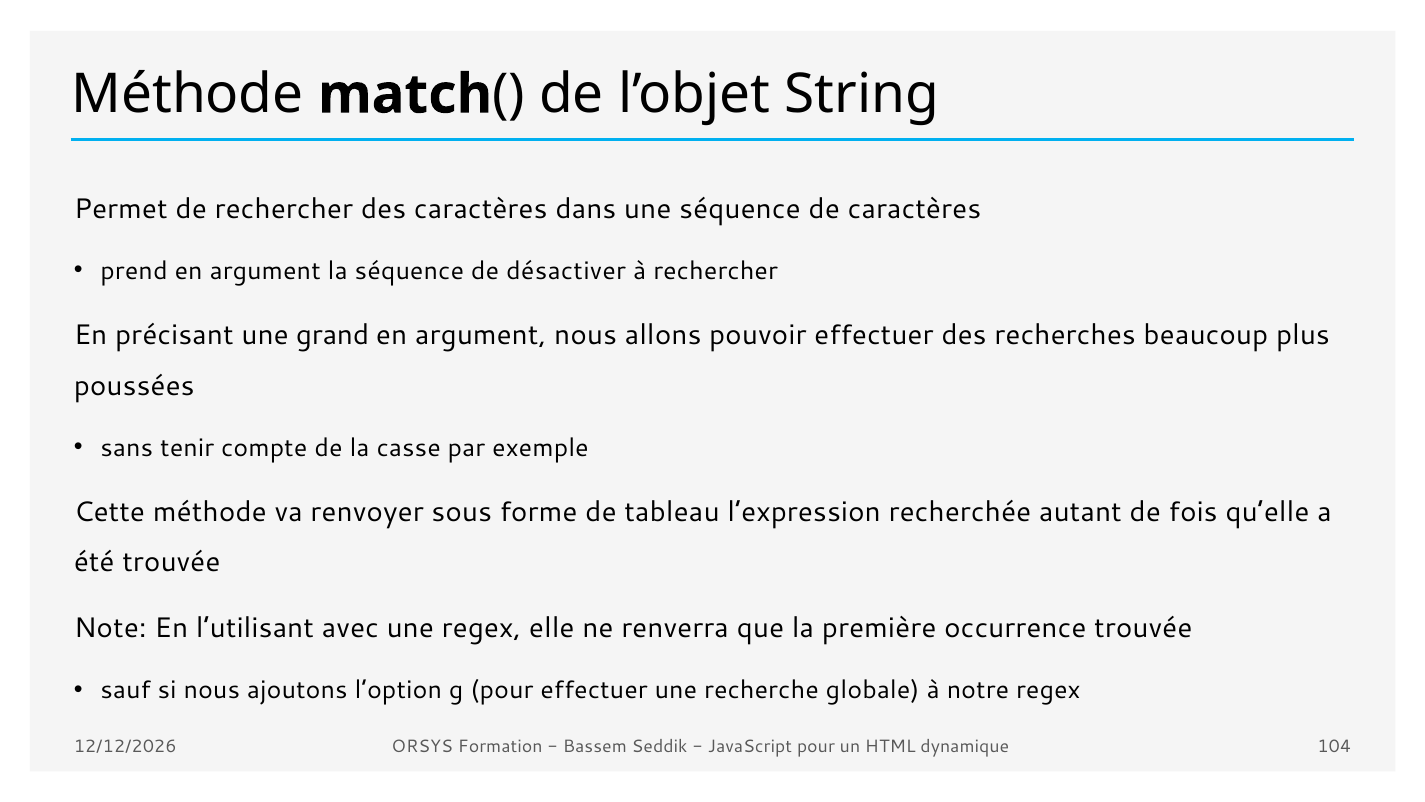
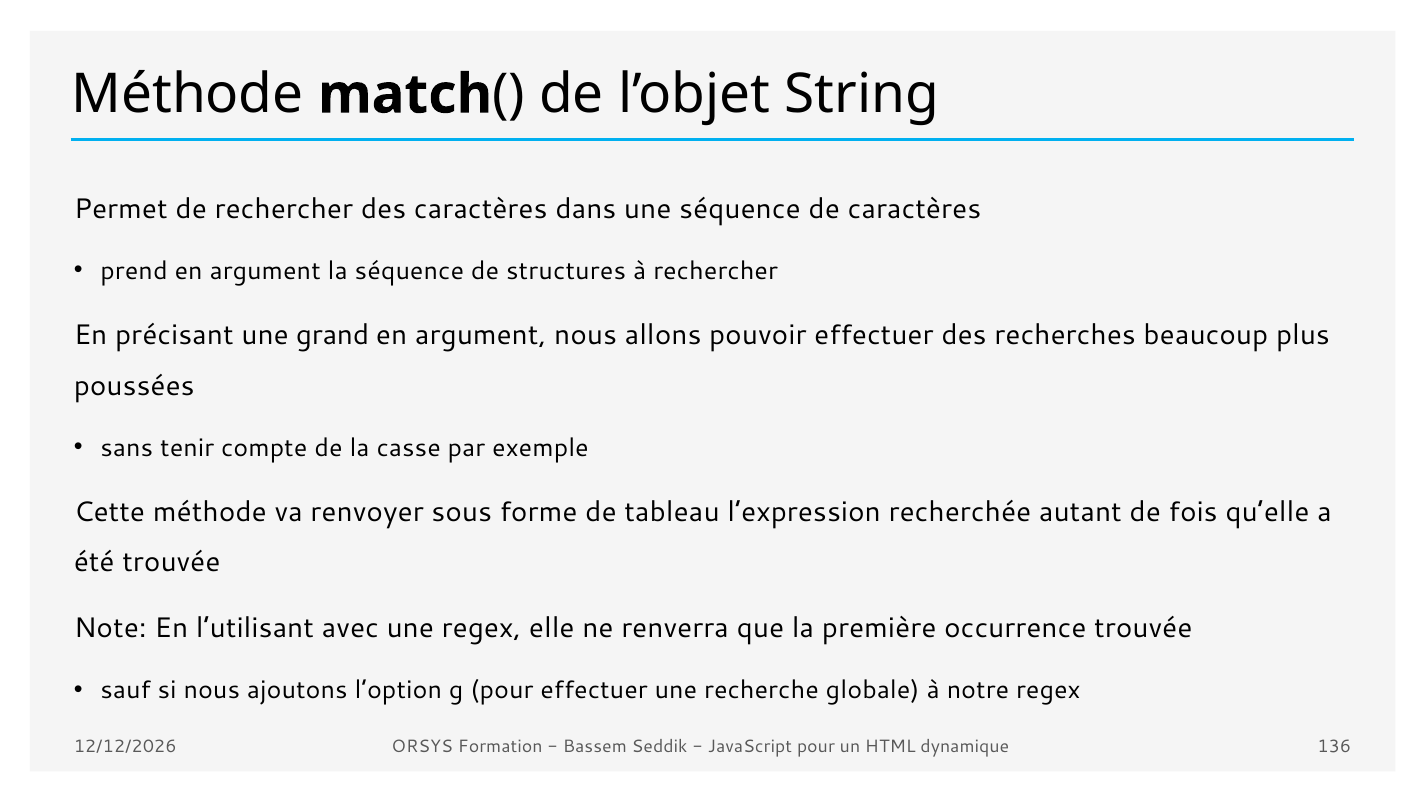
désactiver: désactiver -> structures
104: 104 -> 136
